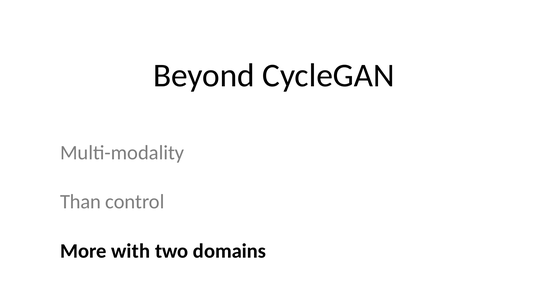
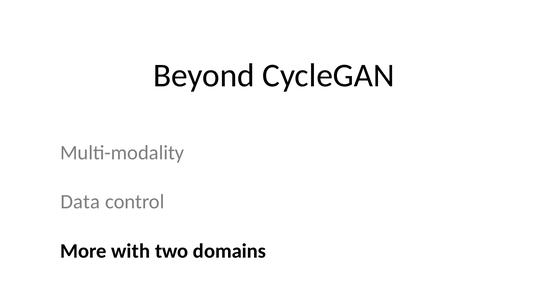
Than: Than -> Data
